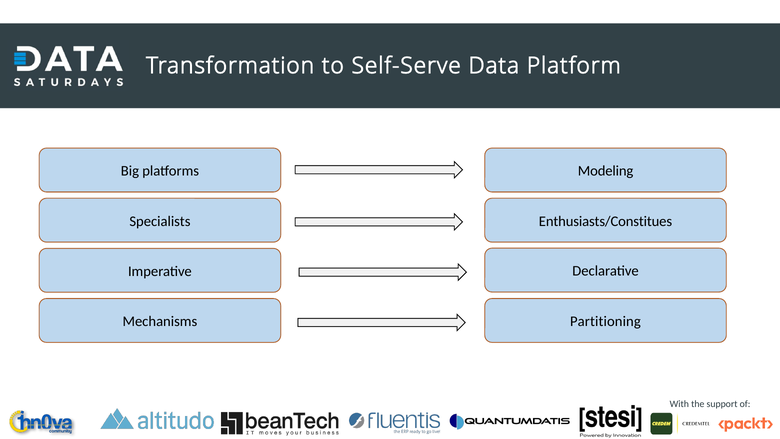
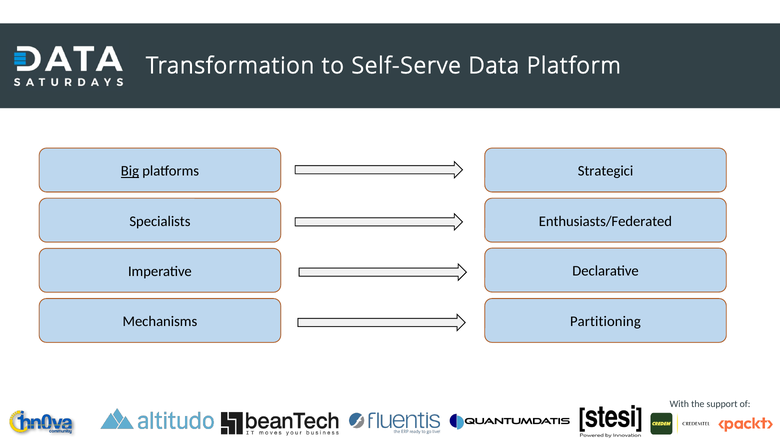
Big underline: none -> present
Modeling: Modeling -> Strategici
Enthusiasts/Constitues: Enthusiasts/Constitues -> Enthusiasts/Federated
